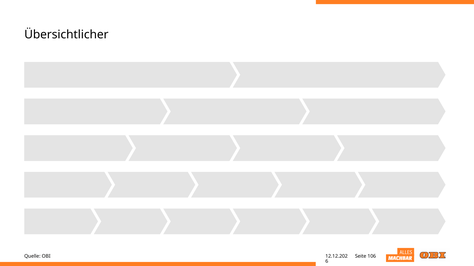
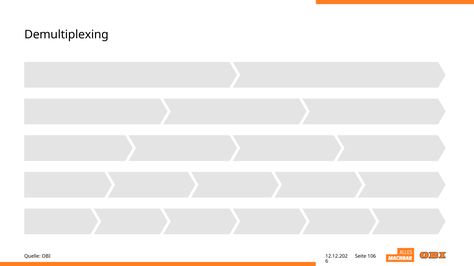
Übersichtlicher: Übersichtlicher -> Demultiplexing
